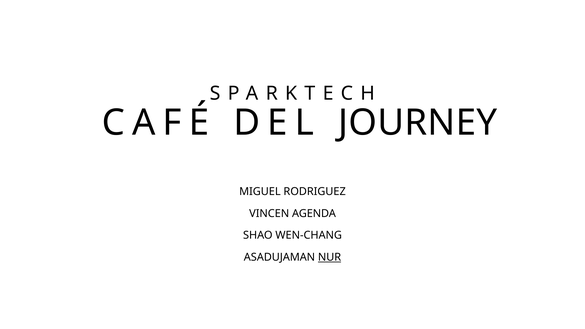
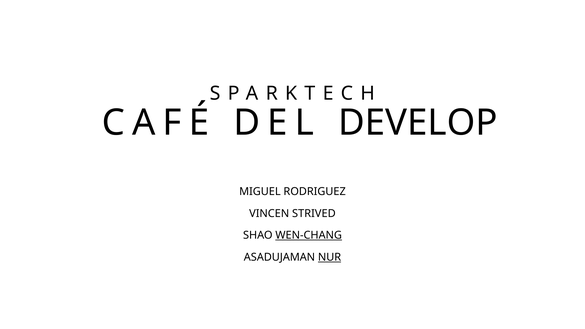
JOURNEY: JOURNEY -> DEVELOP
AGENDA: AGENDA -> STRIVED
WEN-CHANG underline: none -> present
